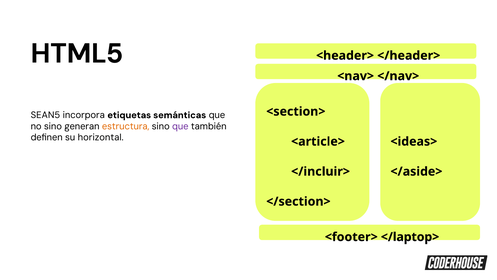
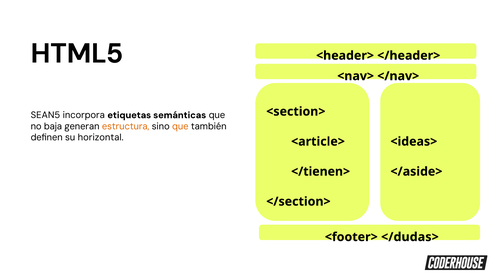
no sino: sino -> baja
que at (180, 126) colour: purple -> orange
</incluir>: </incluir> -> </tienen>
</laptop>: </laptop> -> </dudas>
